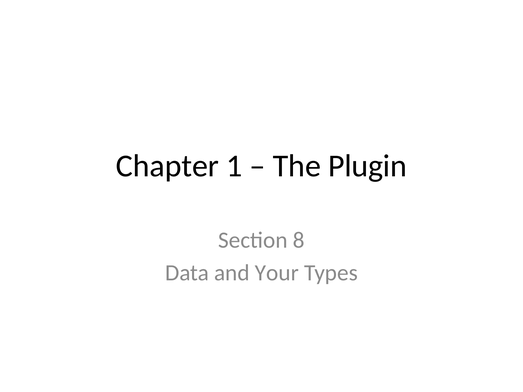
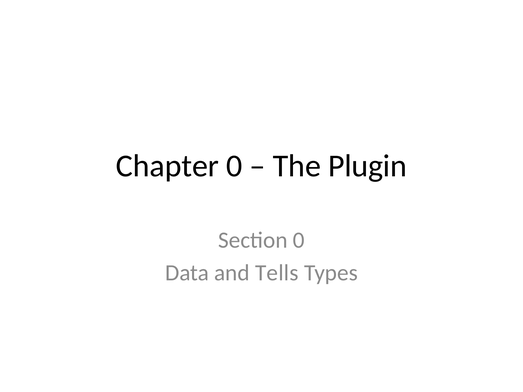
Chapter 1: 1 -> 0
Section 8: 8 -> 0
Your: Your -> Tells
